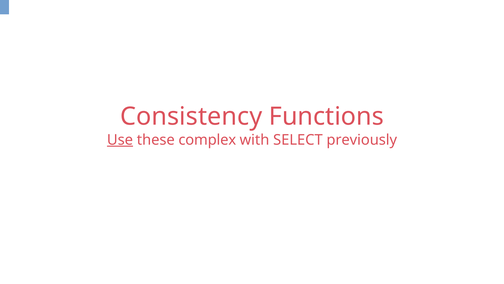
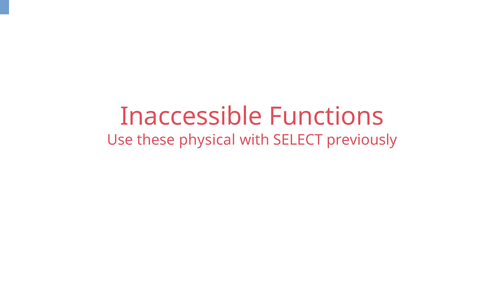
Consistency: Consistency -> Inaccessible
Use underline: present -> none
complex: complex -> physical
